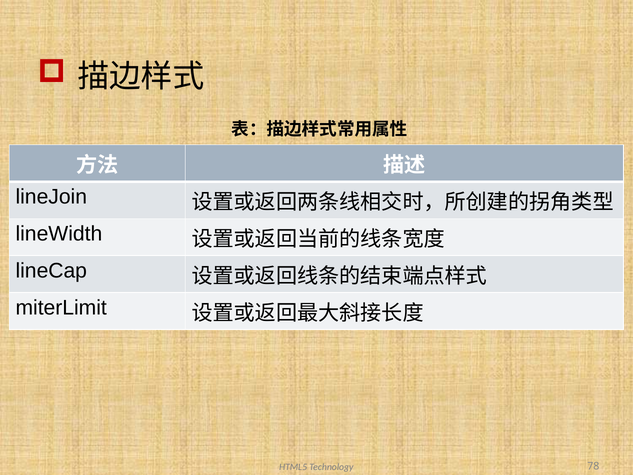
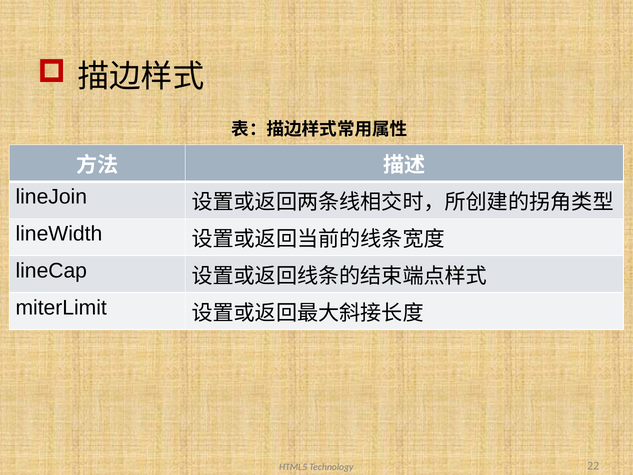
78: 78 -> 22
